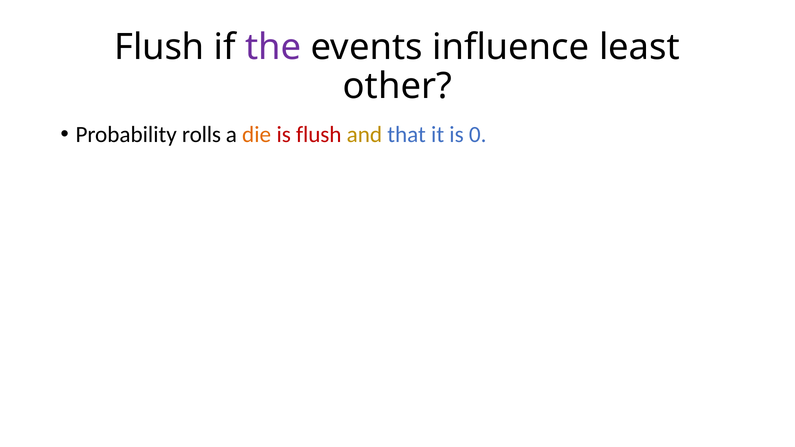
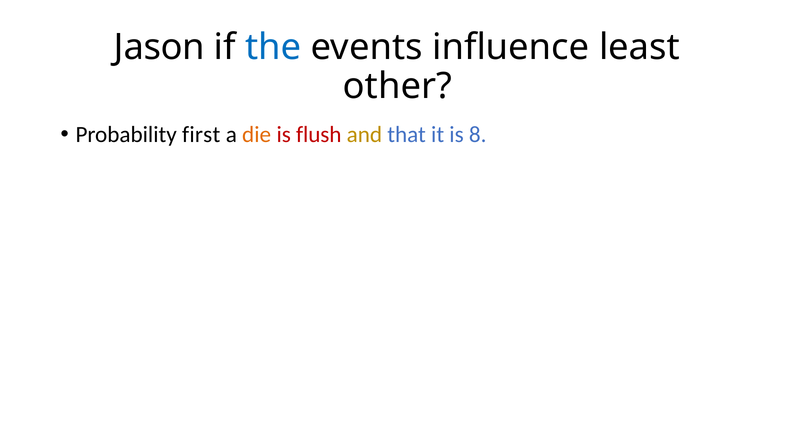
Flush at (159, 47): Flush -> Jason
the colour: purple -> blue
rolls: rolls -> first
0: 0 -> 8
